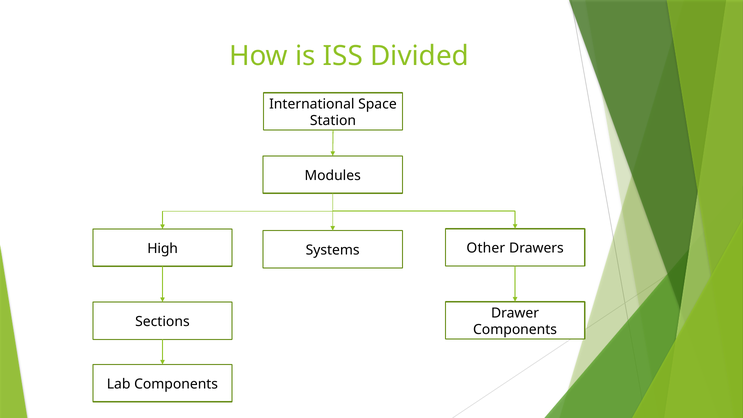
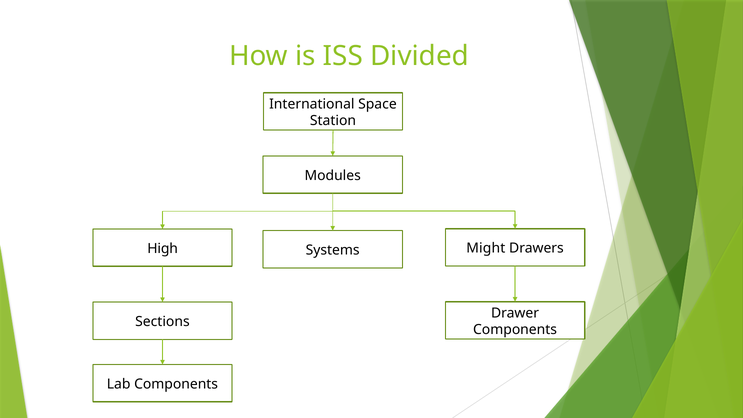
Other: Other -> Might
